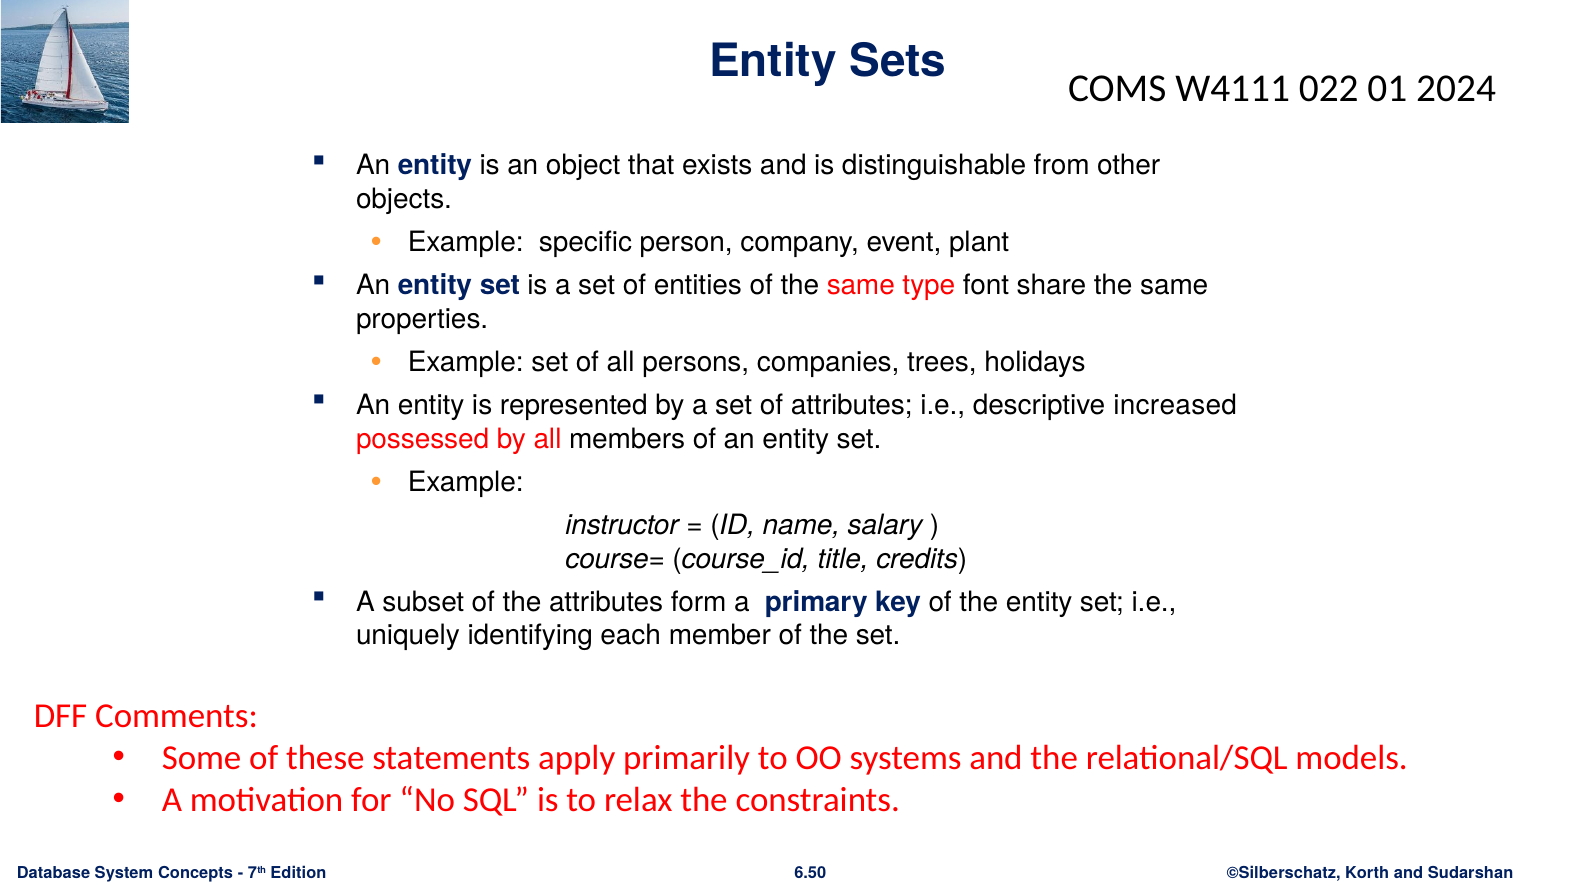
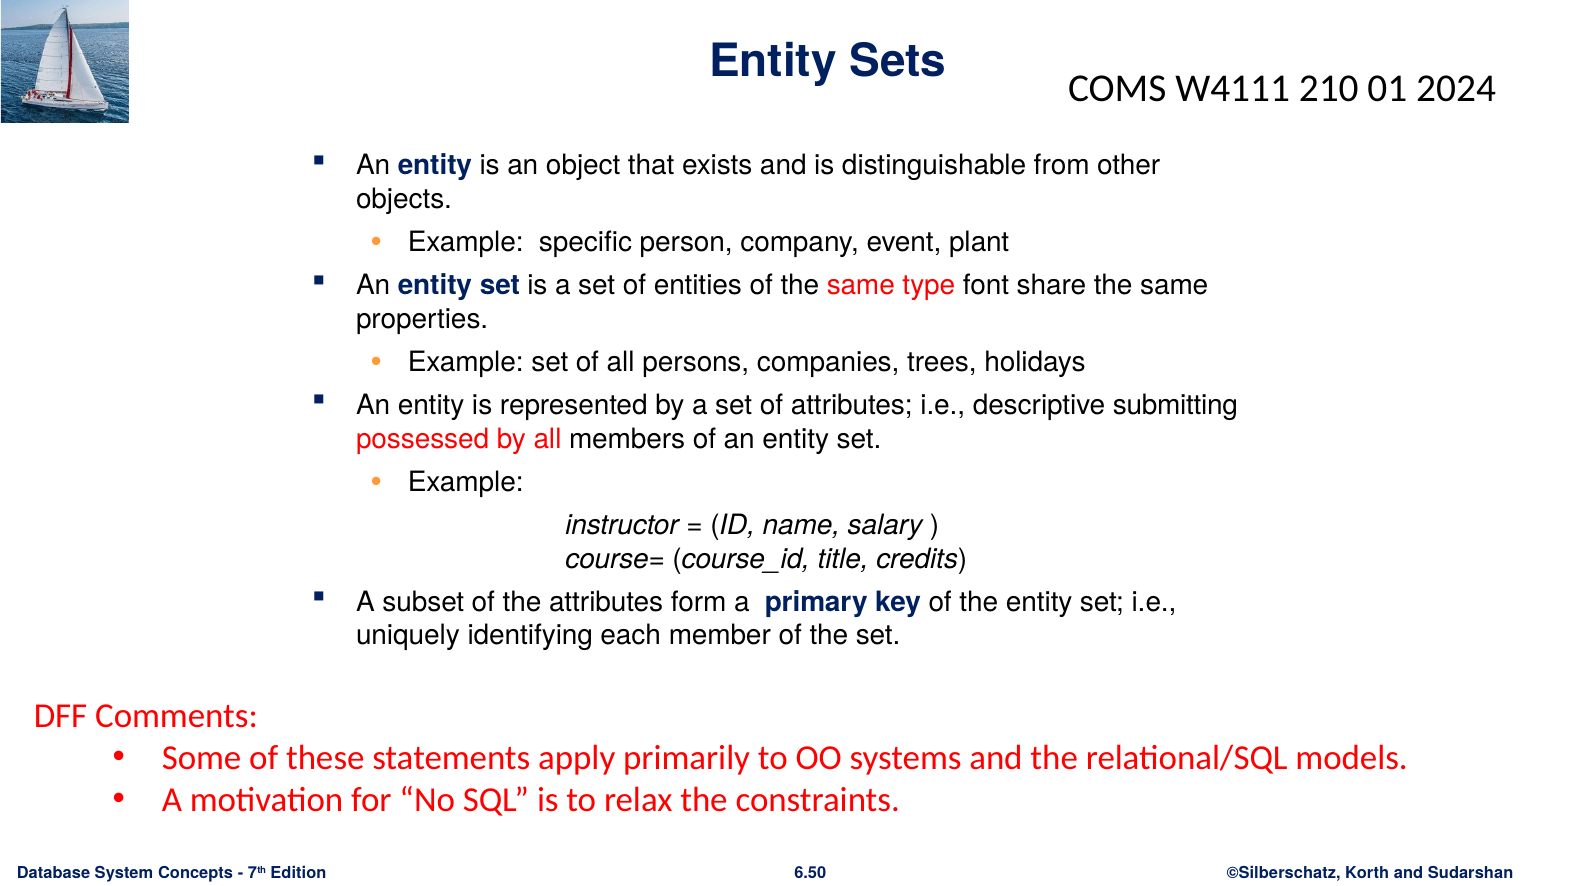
022: 022 -> 210
increased: increased -> submitting
